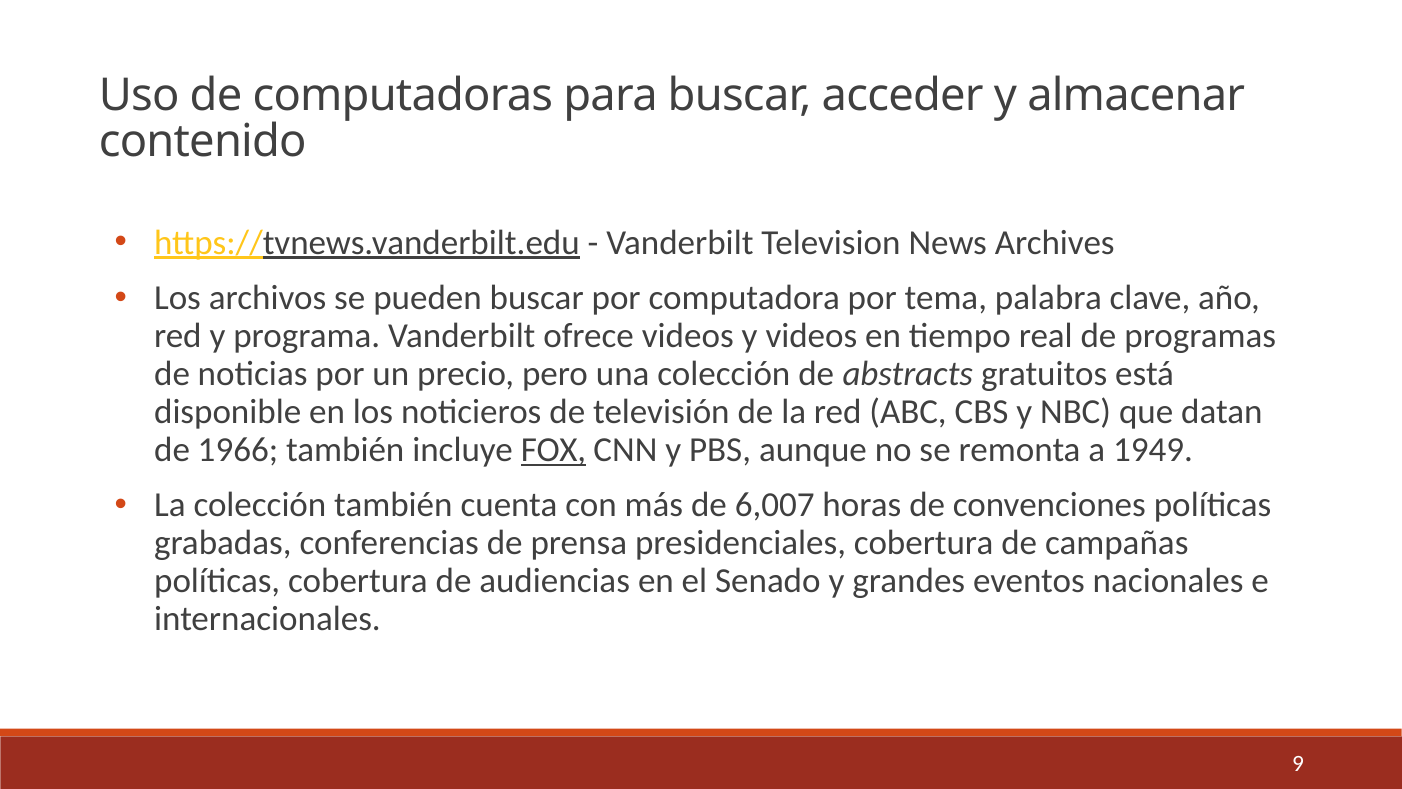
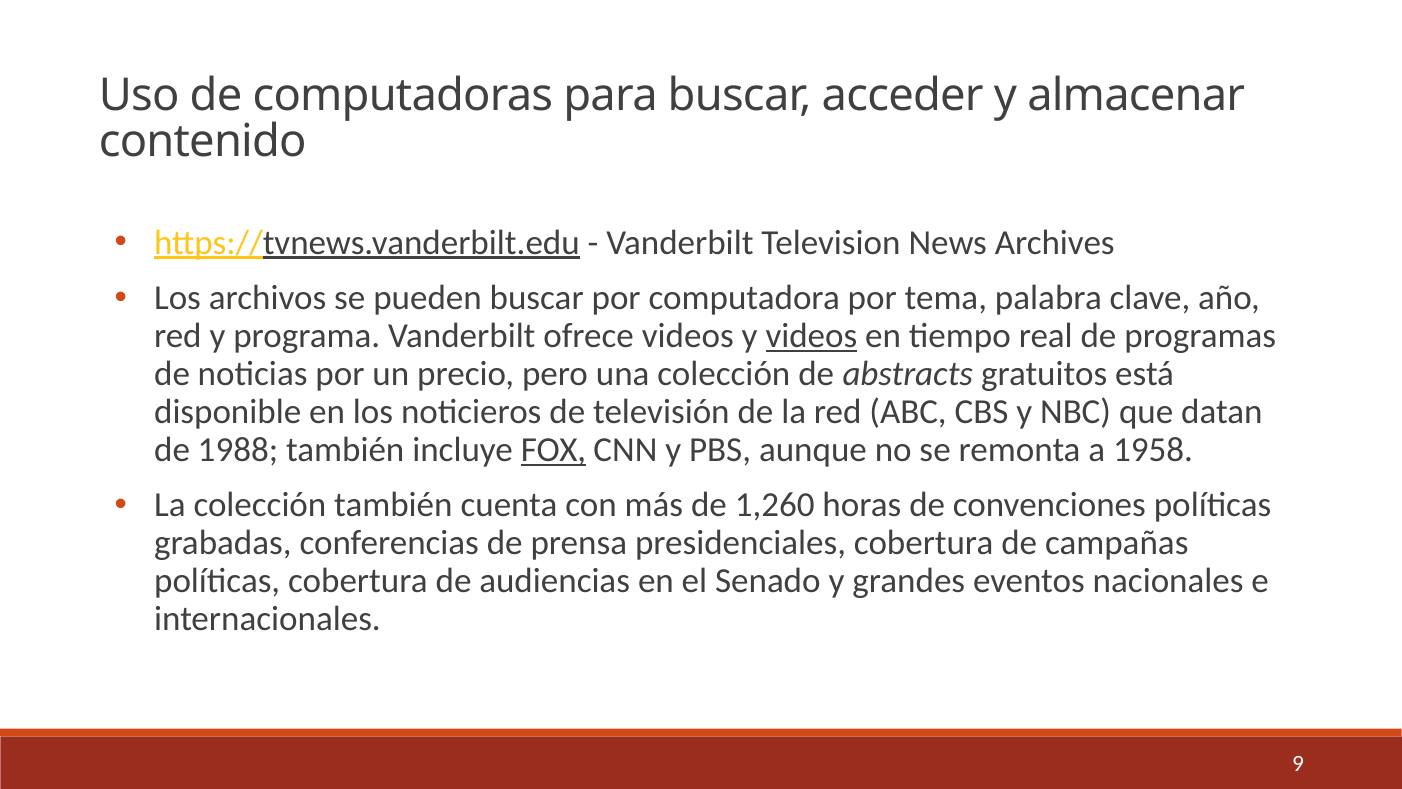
videos at (811, 336) underline: none -> present
1966: 1966 -> 1988
1949: 1949 -> 1958
6,007: 6,007 -> 1,260
